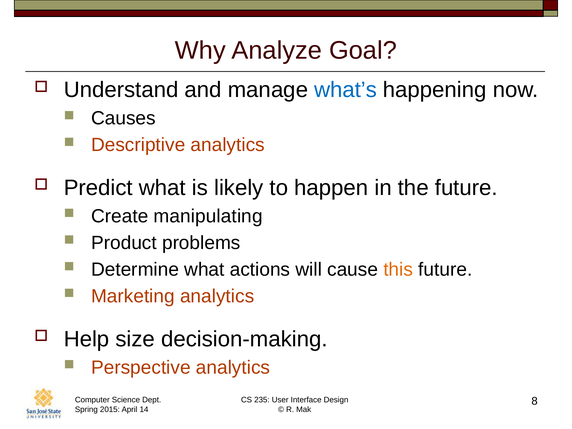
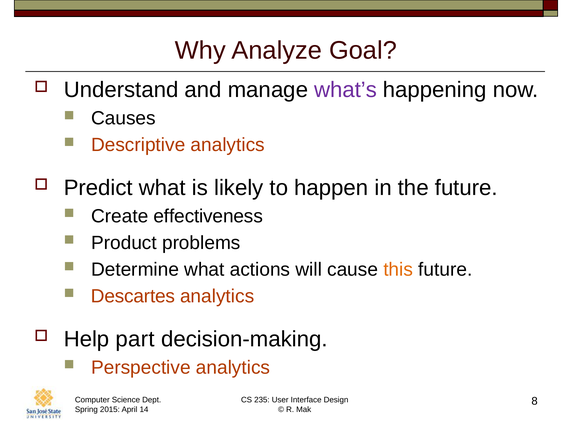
what’s colour: blue -> purple
manipulating: manipulating -> effectiveness
Marketing: Marketing -> Descartes
size: size -> part
